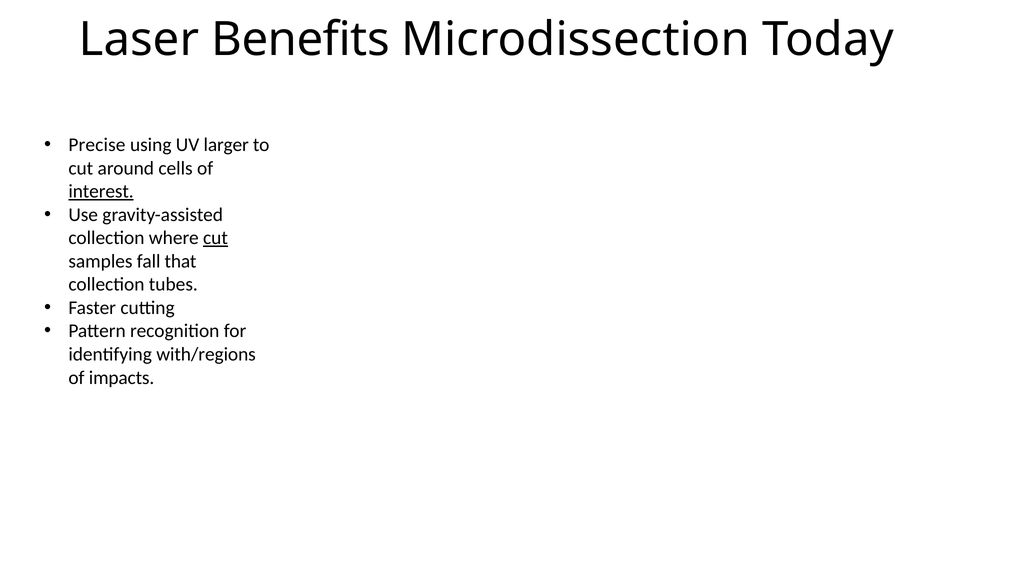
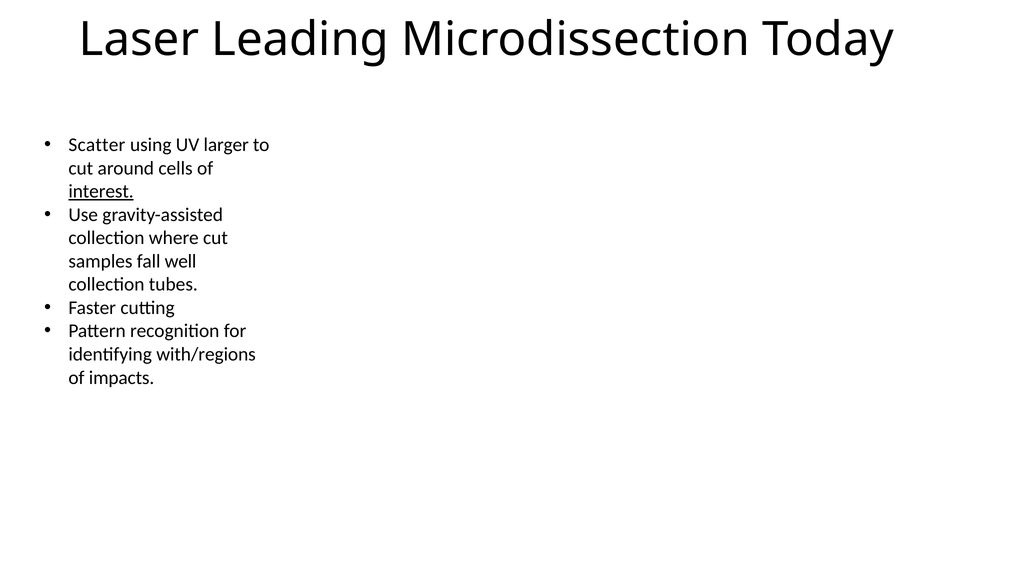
Benefits: Benefits -> Leading
Precise: Precise -> Scatter
cut at (215, 238) underline: present -> none
that: that -> well
